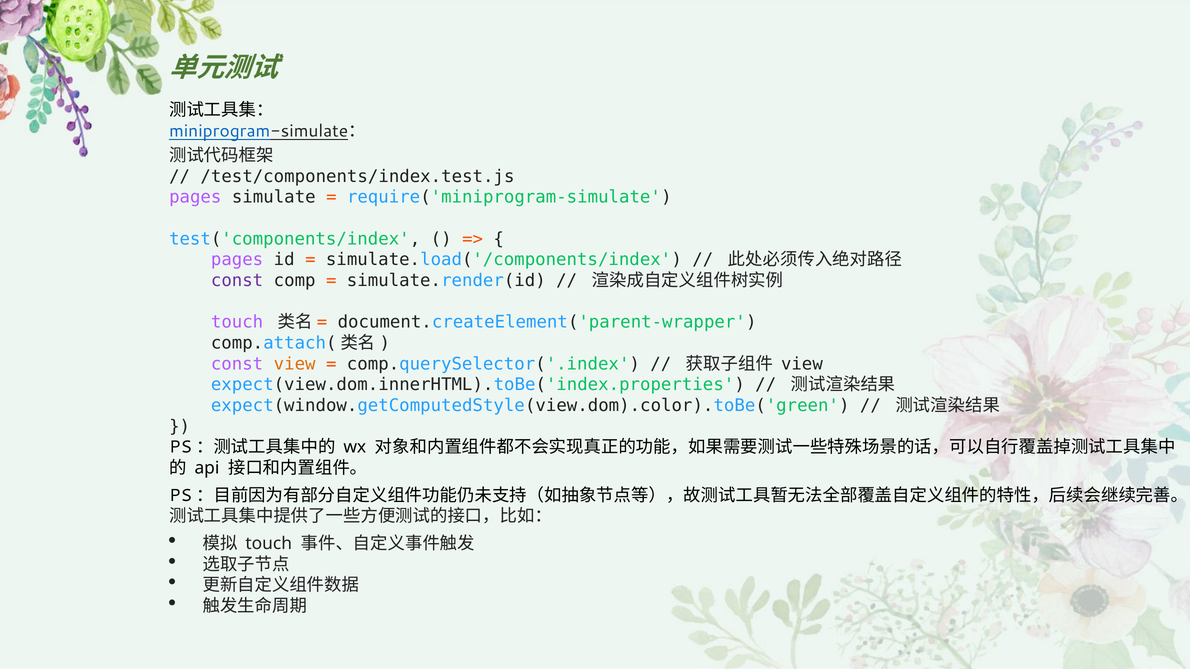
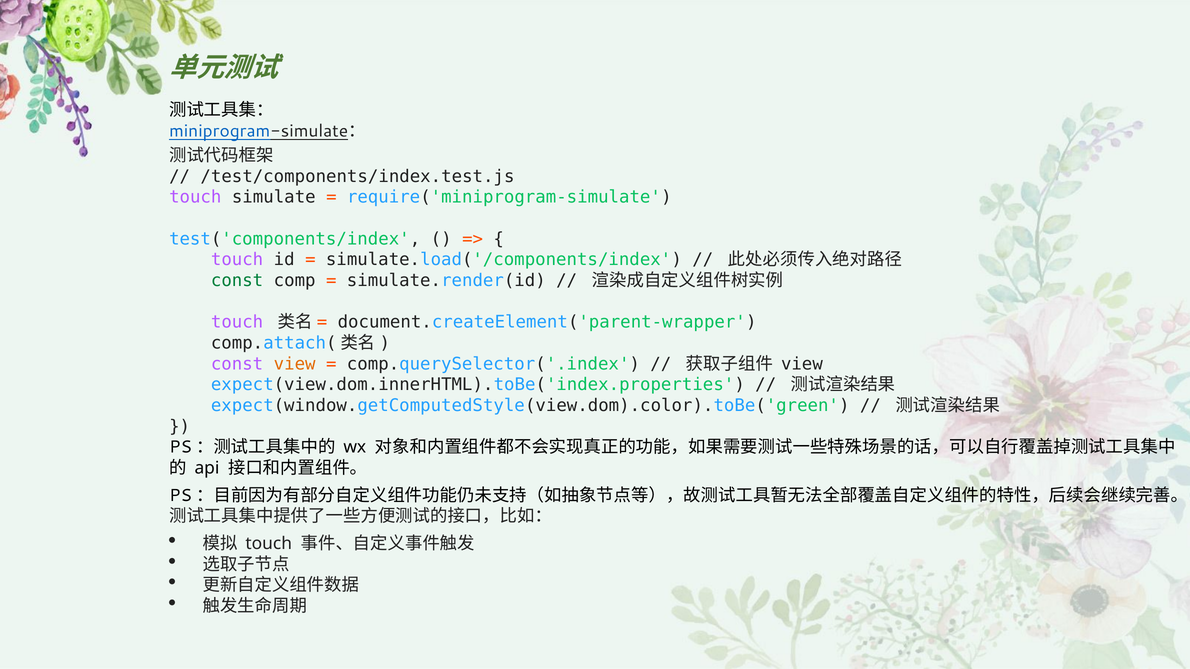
pages at (195, 197): pages -> touch
pages at (237, 260): pages -> touch
const at (237, 281) colour: purple -> green
